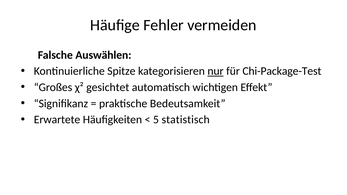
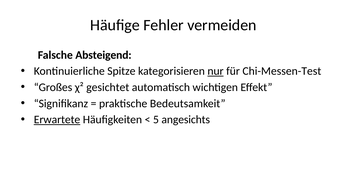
Auswählen: Auswählen -> Absteigend
Chi-Package-Test: Chi-Package-Test -> Chi-Messen-Test
Erwartete underline: none -> present
statistisch: statistisch -> angesichts
